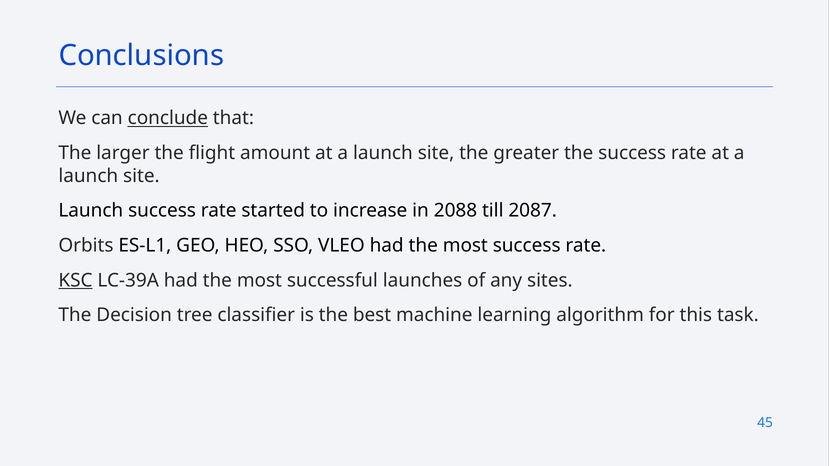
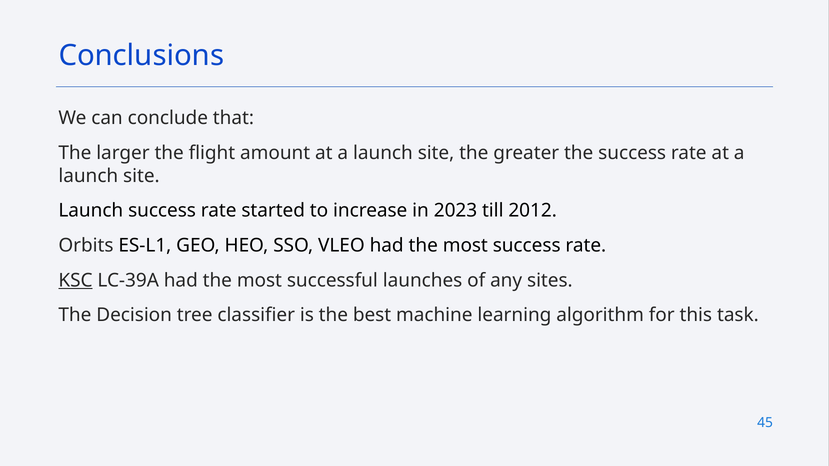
conclude underline: present -> none
2088: 2088 -> 2023
2087: 2087 -> 2012
